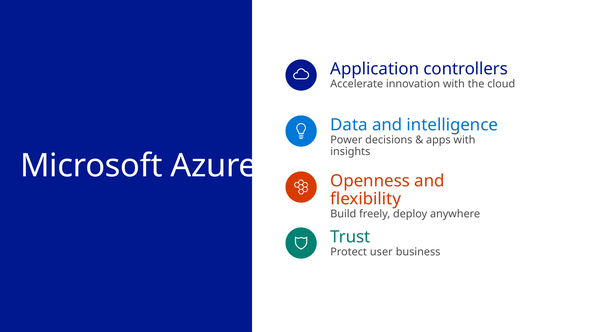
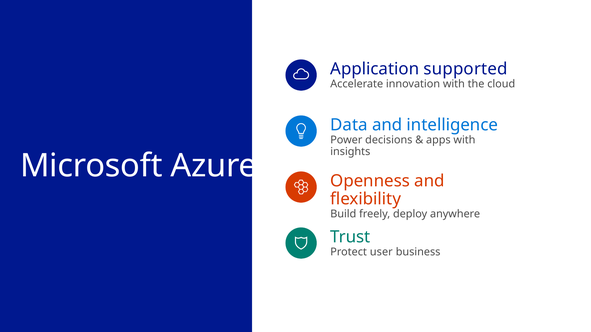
controllers: controllers -> supported
